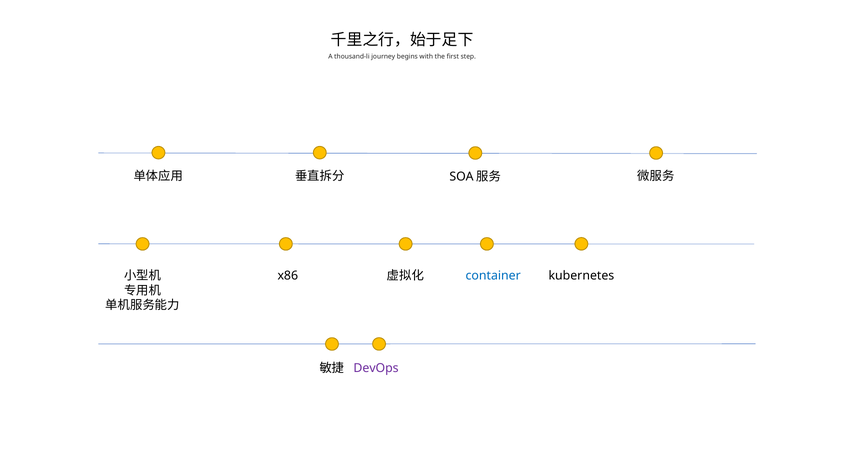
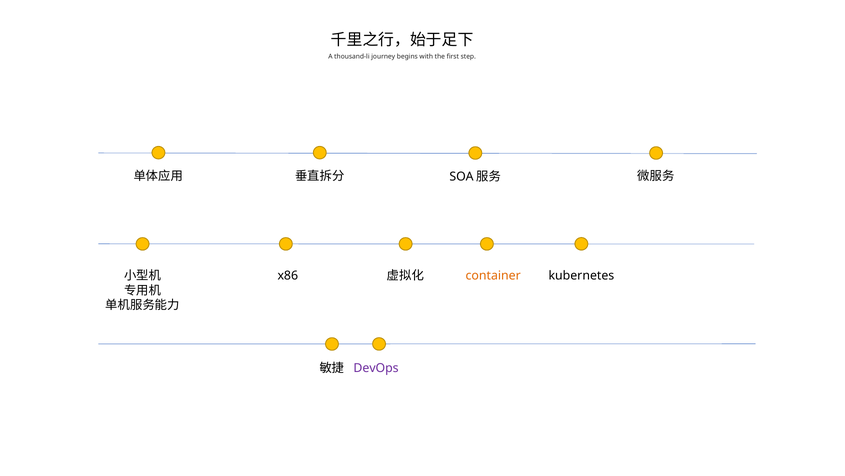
container colour: blue -> orange
